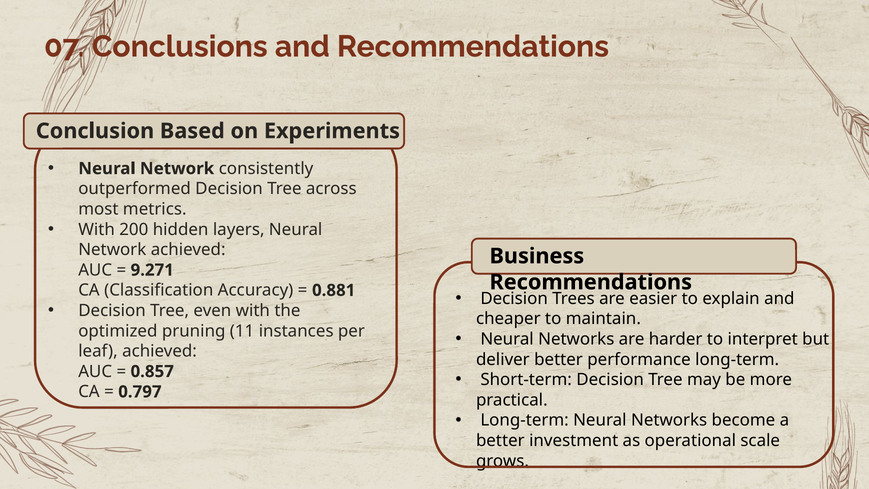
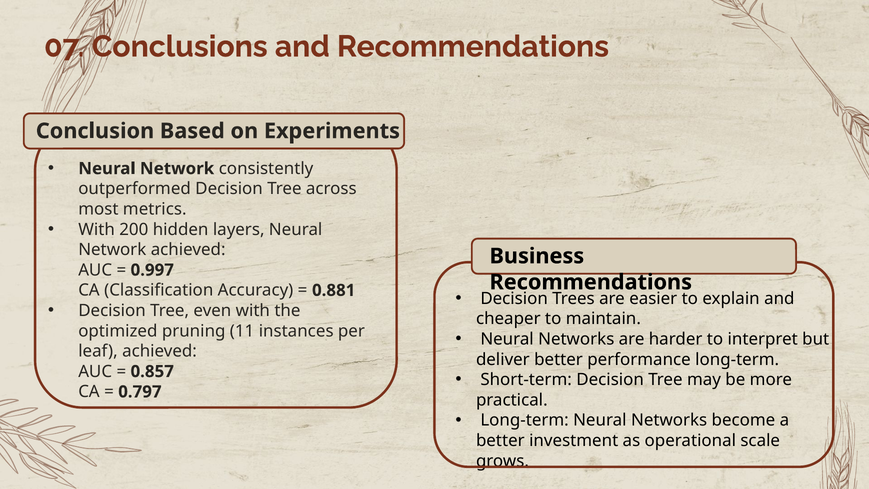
9.271: 9.271 -> 0.997
